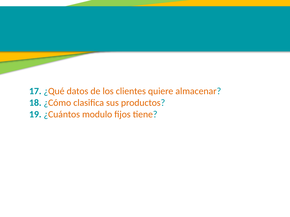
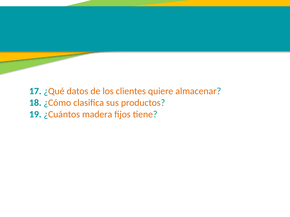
modulo: modulo -> madera
